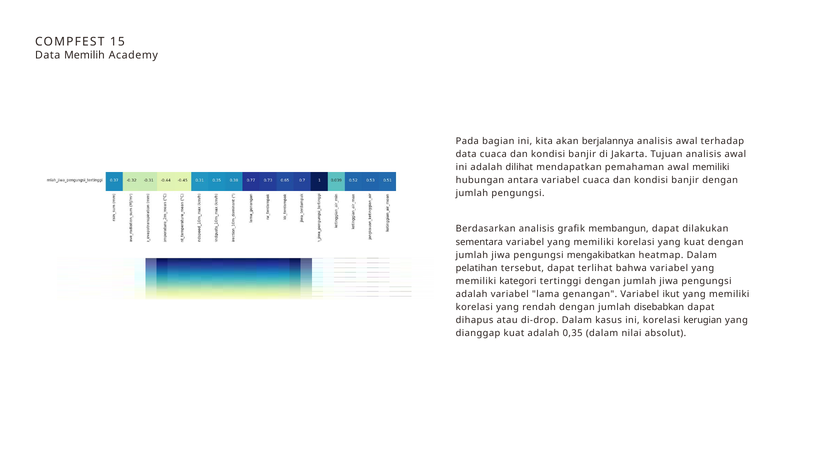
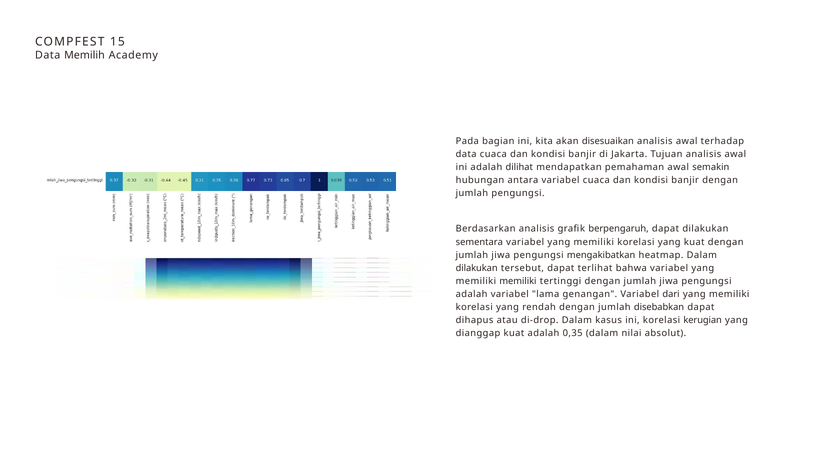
berjalannya: berjalannya -> disesuaikan
awal memiliki: memiliki -> semakin
membangun: membangun -> berpengaruh
pelatihan at (477, 268): pelatihan -> dilakukan
memiliki kategori: kategori -> memiliki
ikut: ikut -> dari
